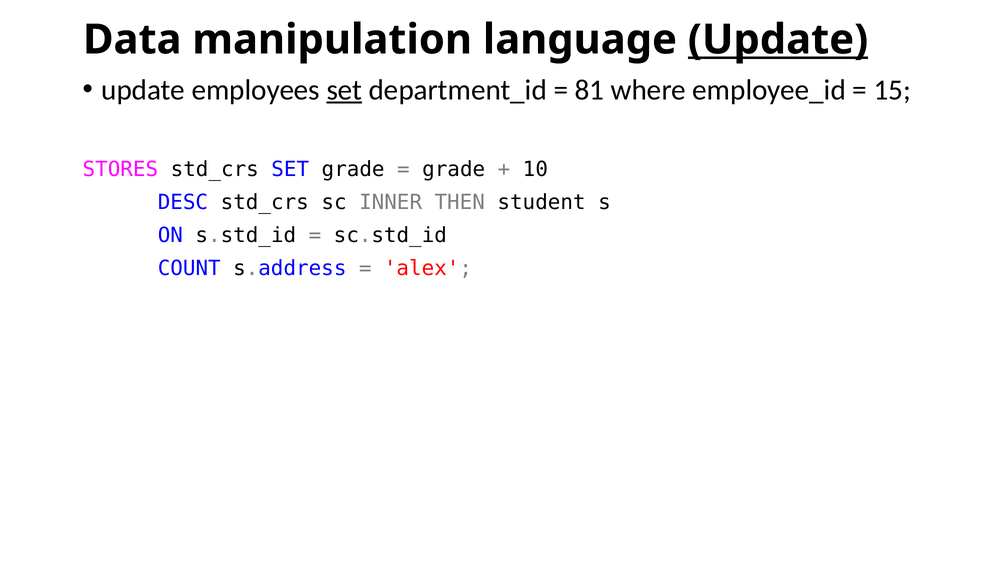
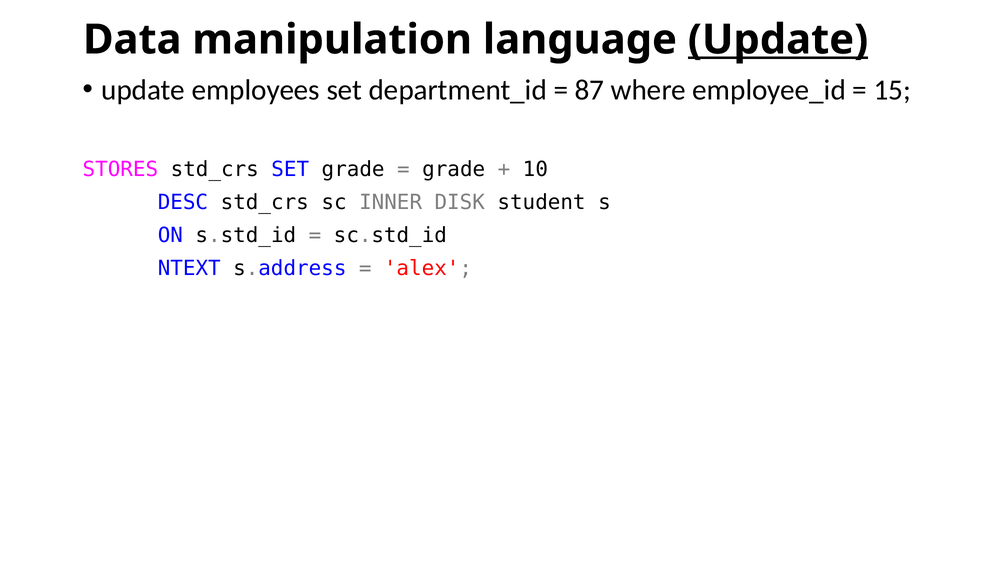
set at (344, 90) underline: present -> none
81: 81 -> 87
THEN: THEN -> DISK
COUNT: COUNT -> NTEXT
